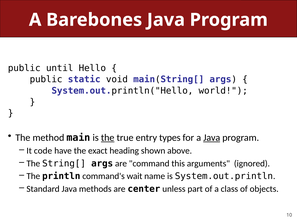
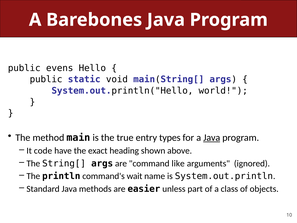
until: until -> evens
the at (108, 137) underline: present -> none
this: this -> like
center: center -> easier
